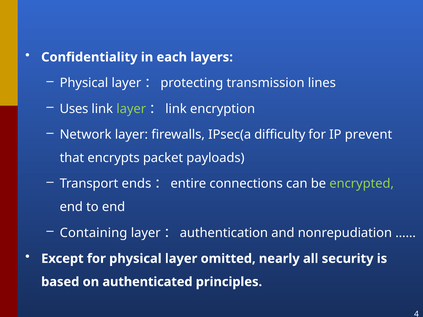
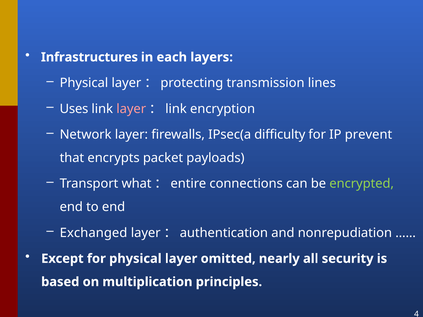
Confidentiality: Confidentiality -> Infrastructures
layer at (131, 109) colour: light green -> pink
ends: ends -> what
Containing: Containing -> Exchanged
authenticated: authenticated -> multiplication
